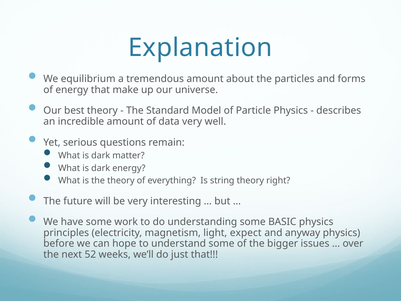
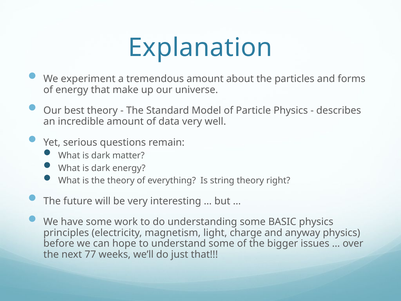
equilibrium: equilibrium -> experiment
expect: expect -> charge
52: 52 -> 77
